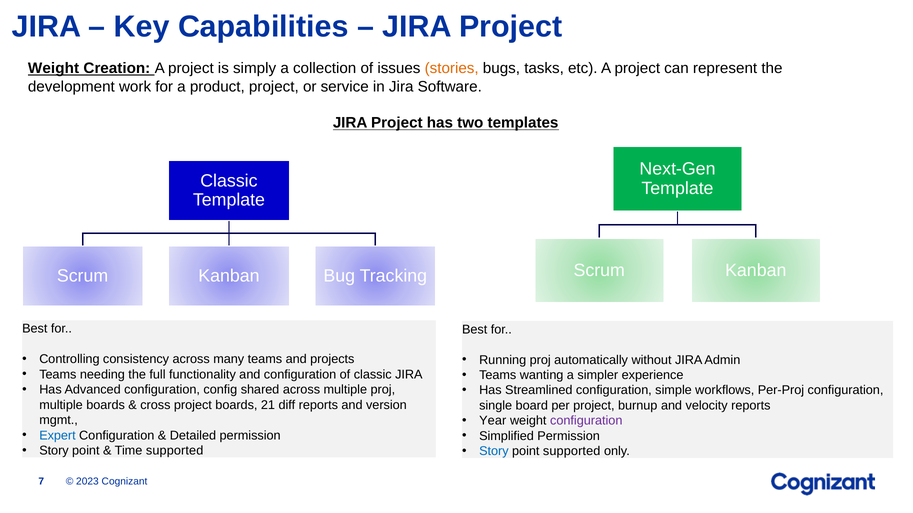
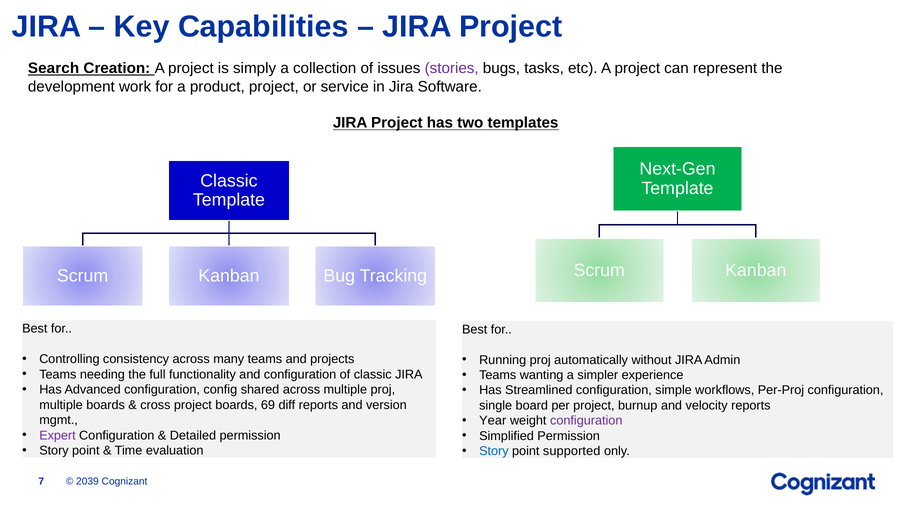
Weight at (54, 68): Weight -> Search
stories colour: orange -> purple
21: 21 -> 69
Expert colour: blue -> purple
Time supported: supported -> evaluation
2023: 2023 -> 2039
